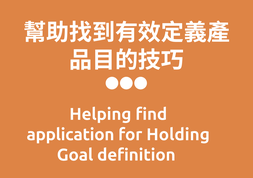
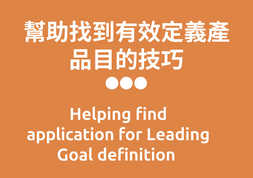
Holding: Holding -> Leading
